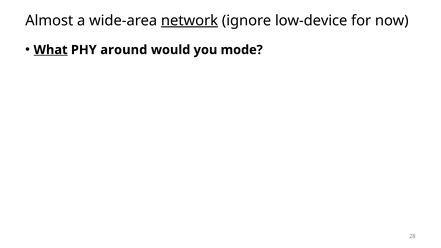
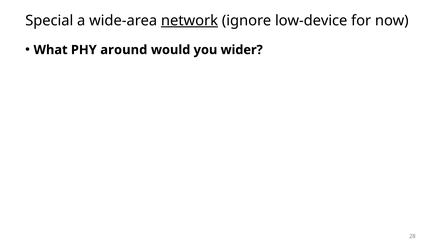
Almost: Almost -> Special
What underline: present -> none
mode: mode -> wider
